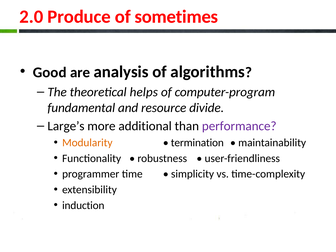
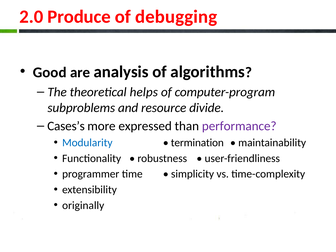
sometimes: sometimes -> debugging
fundamental: fundamental -> subproblems
Large’s: Large’s -> Cases’s
additional: additional -> expressed
Modularity colour: orange -> blue
induction: induction -> originally
